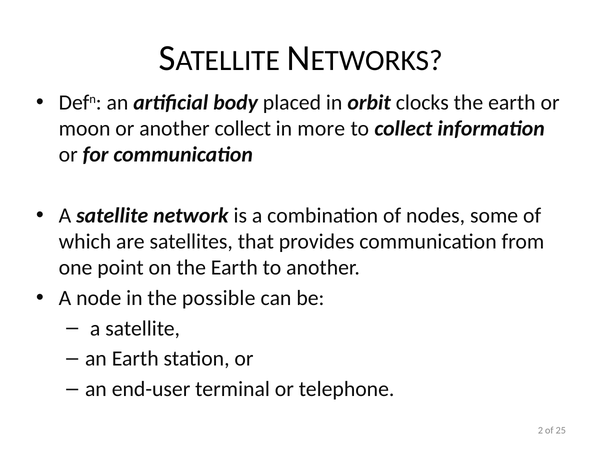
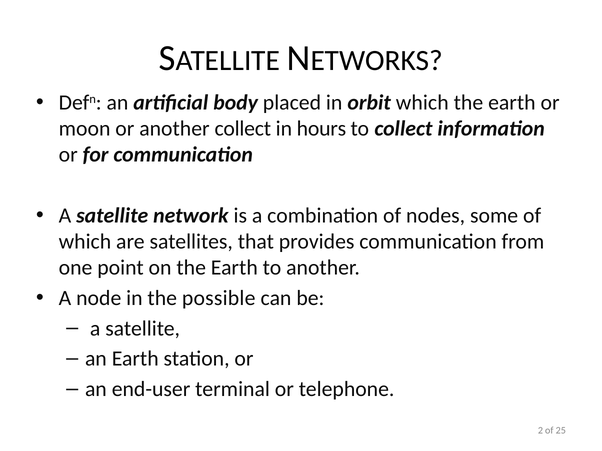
orbit clocks: clocks -> which
more: more -> hours
